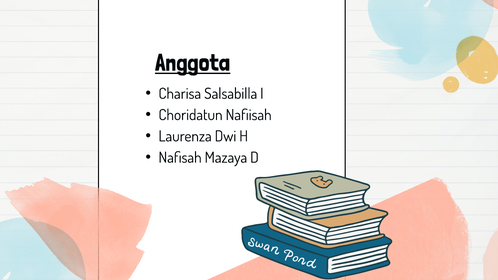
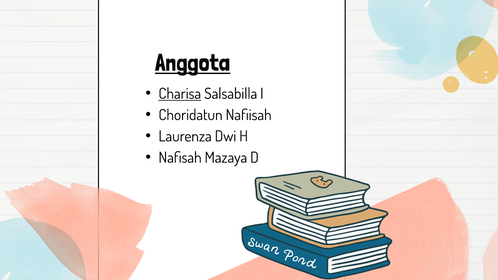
Charisa underline: none -> present
